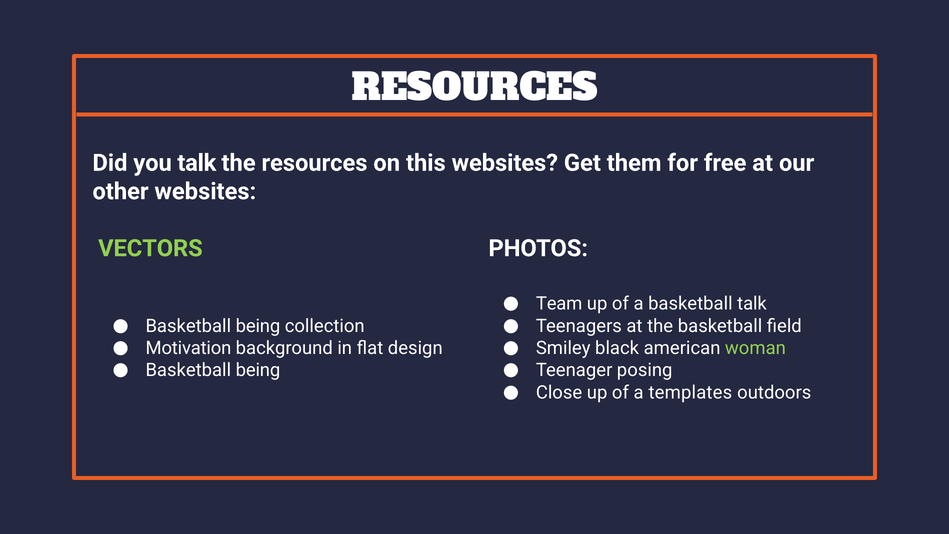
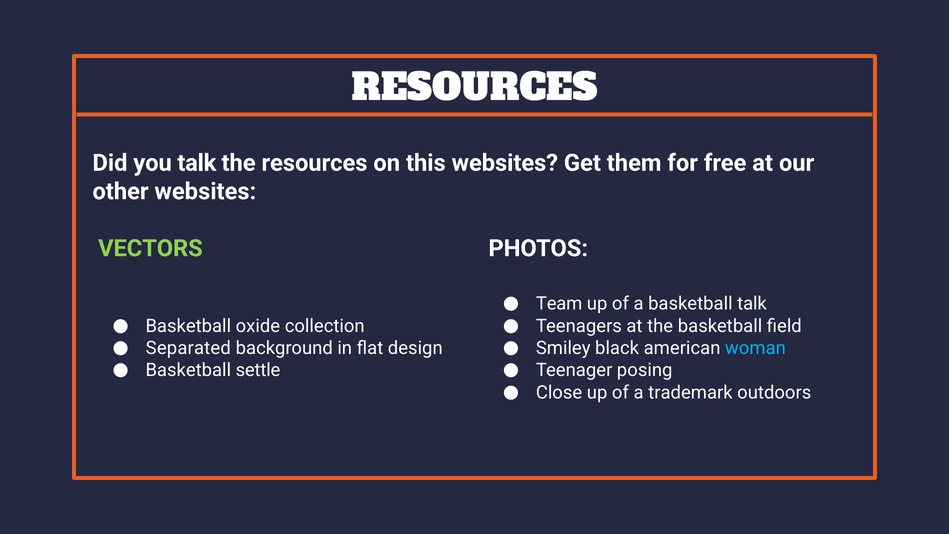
being at (258, 326): being -> oxide
Motivation: Motivation -> Separated
woman colour: light green -> light blue
being at (258, 370): being -> settle
templates: templates -> trademark
